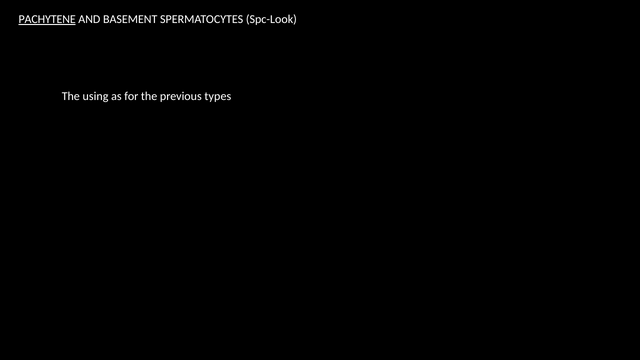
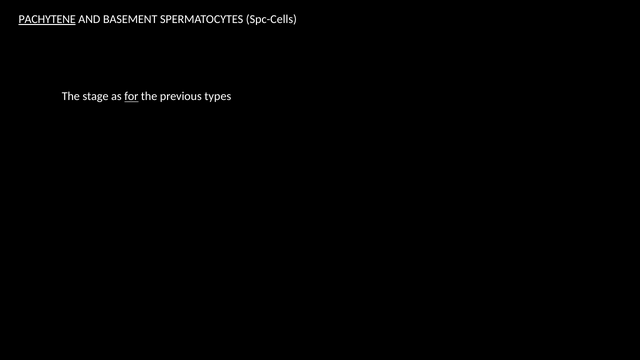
Spc-Look: Spc-Look -> Spc-Cells
using: using -> stage
for underline: none -> present
